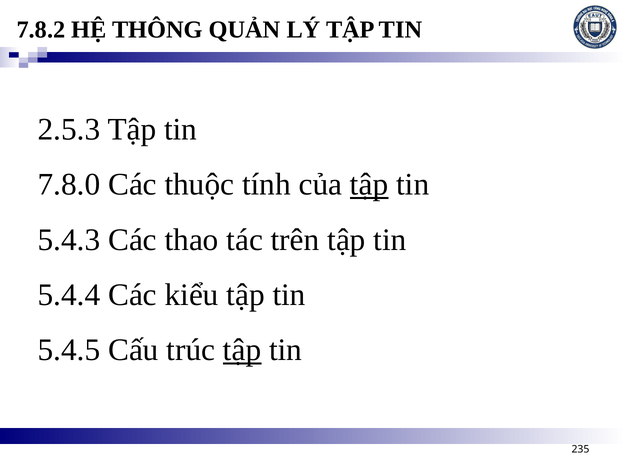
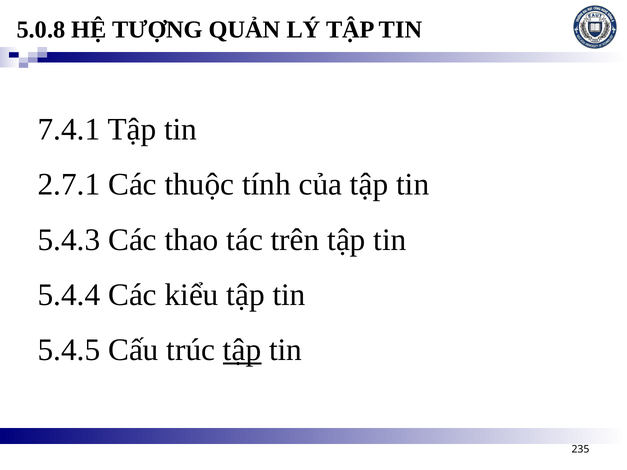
7.8.2: 7.8.2 -> 5.0.8
THÔNG: THÔNG -> TƯỢNG
2.5.3: 2.5.3 -> 7.4.1
7.8.0: 7.8.0 -> 2.7.1
tập at (369, 185) underline: present -> none
